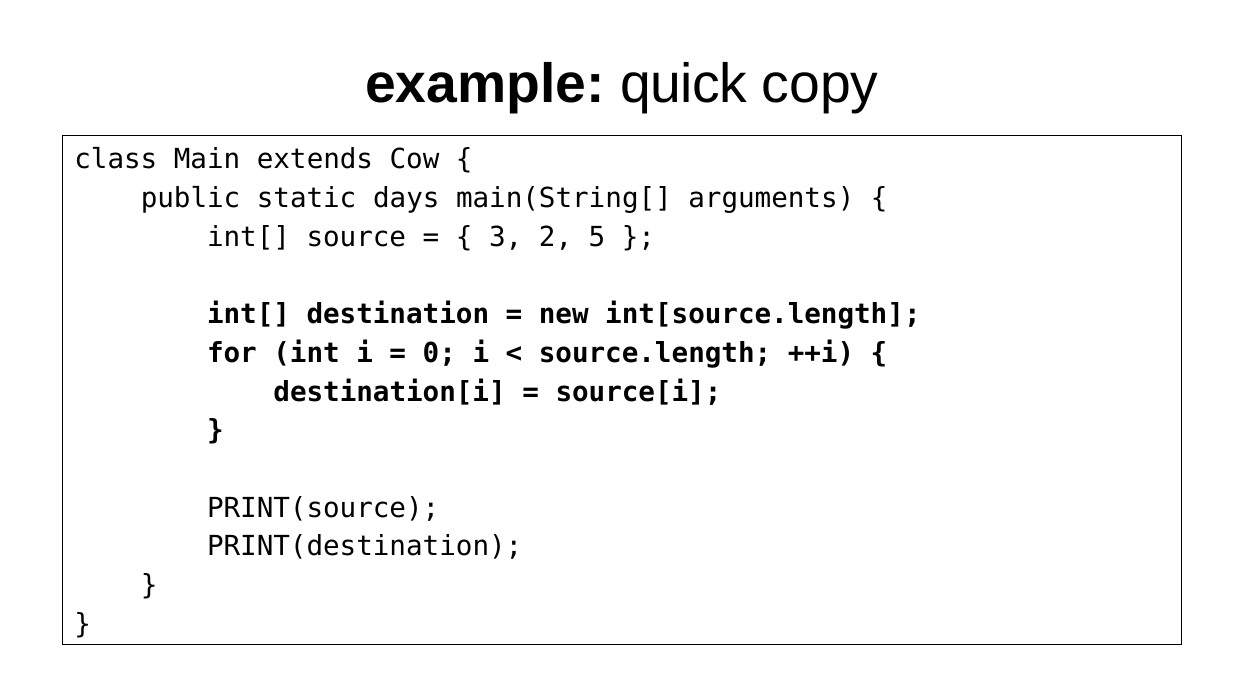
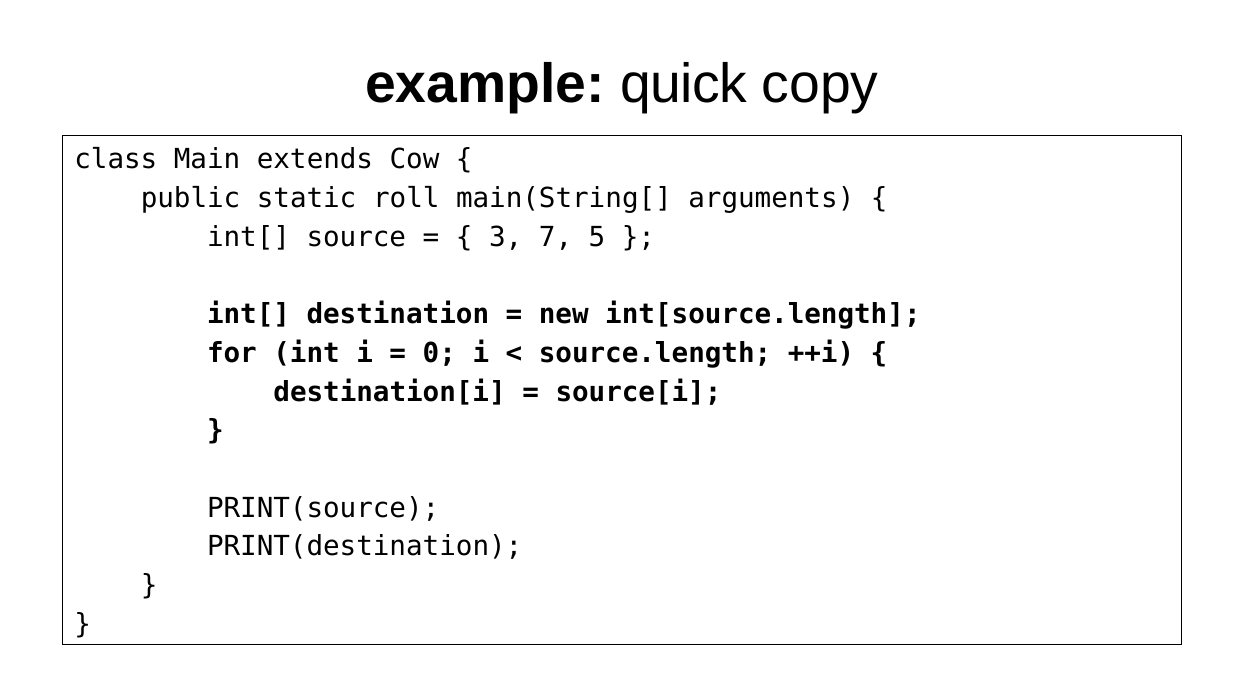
days: days -> roll
2: 2 -> 7
